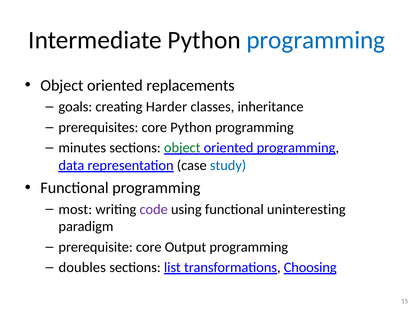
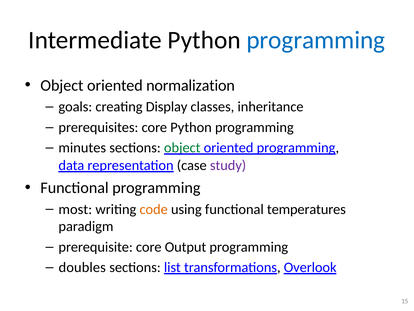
replacements: replacements -> normalization
Harder: Harder -> Display
study colour: blue -> purple
code colour: purple -> orange
uninteresting: uninteresting -> temperatures
Choosing: Choosing -> Overlook
